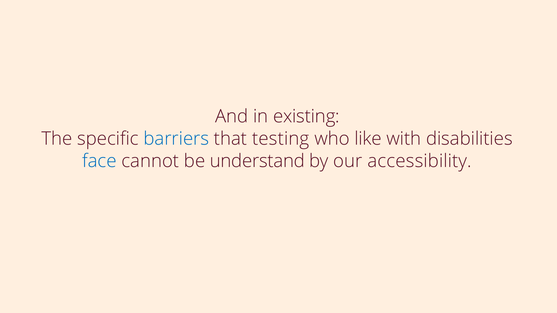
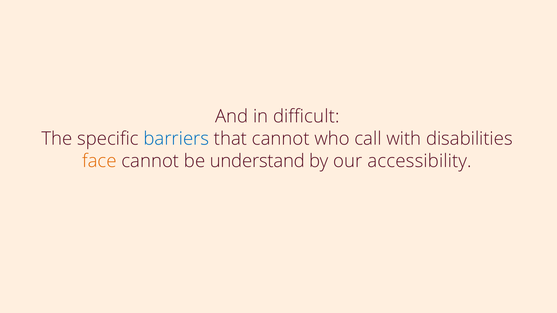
existing: existing -> difficult
that testing: testing -> cannot
like: like -> call
face colour: blue -> orange
